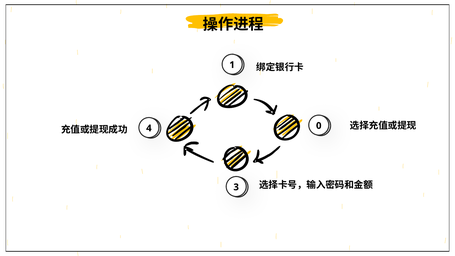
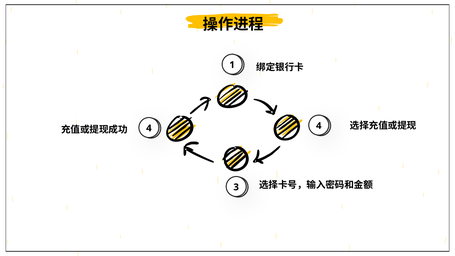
4 0: 0 -> 4
